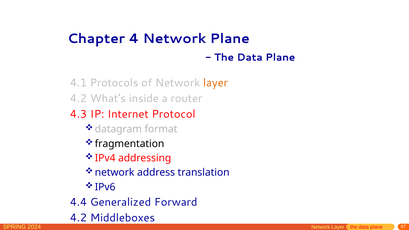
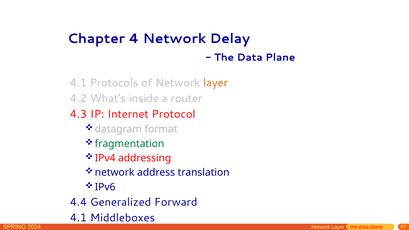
Network Plane: Plane -> Delay
fragmentation colour: black -> green
4.2 at (78, 218): 4.2 -> 4.1
